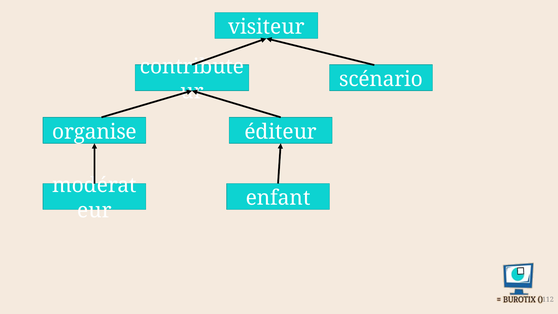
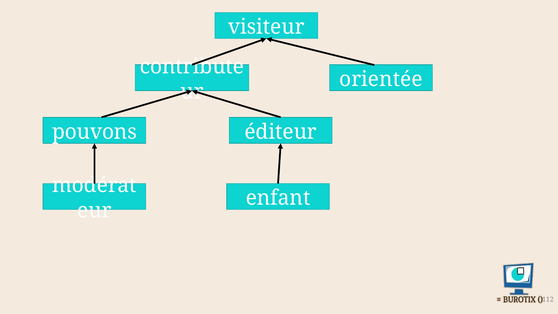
scénario: scénario -> orientée
organise: organise -> pouvons
